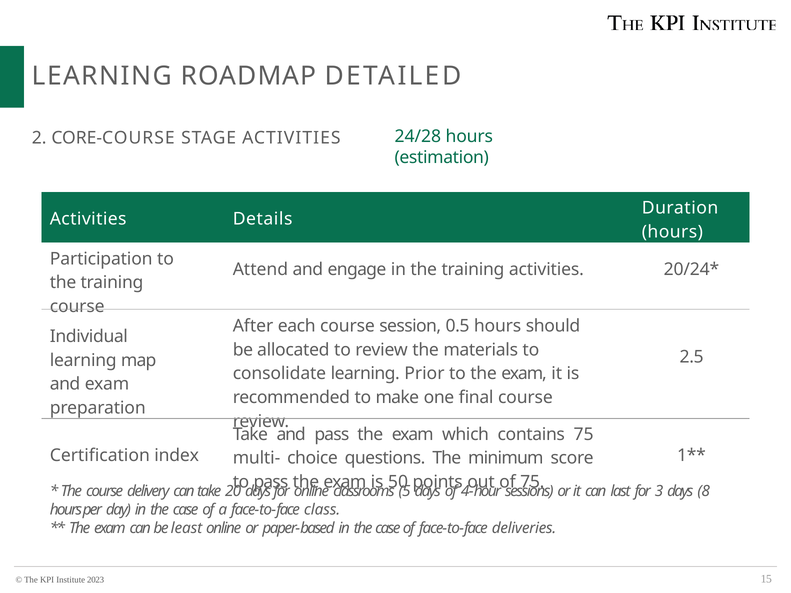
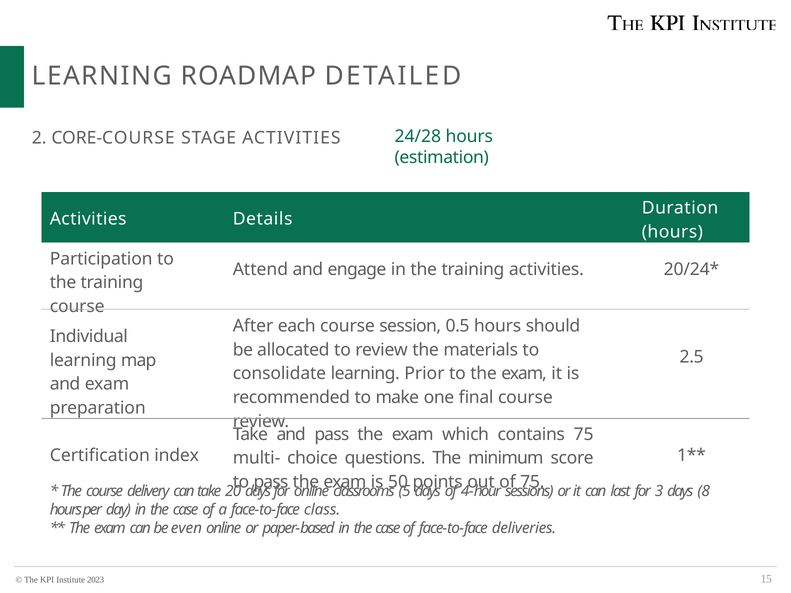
least: least -> even
